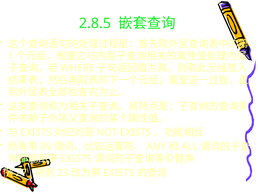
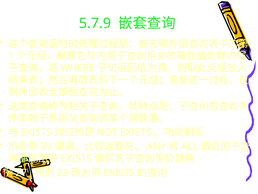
2.8.5: 2.8.5 -> 5.7.9
